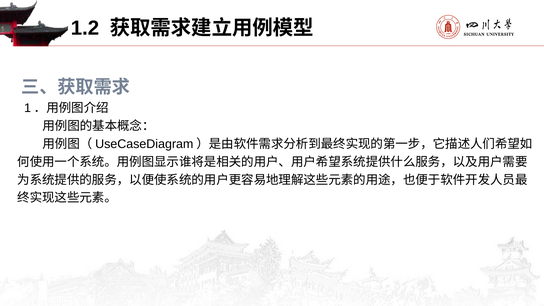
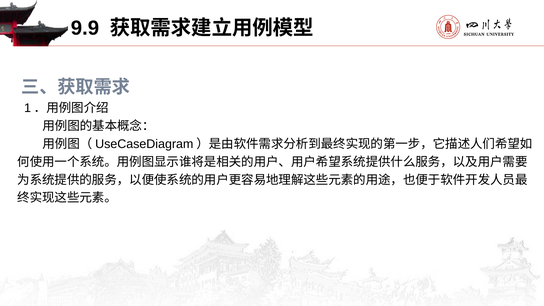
1.2: 1.2 -> 9.9
